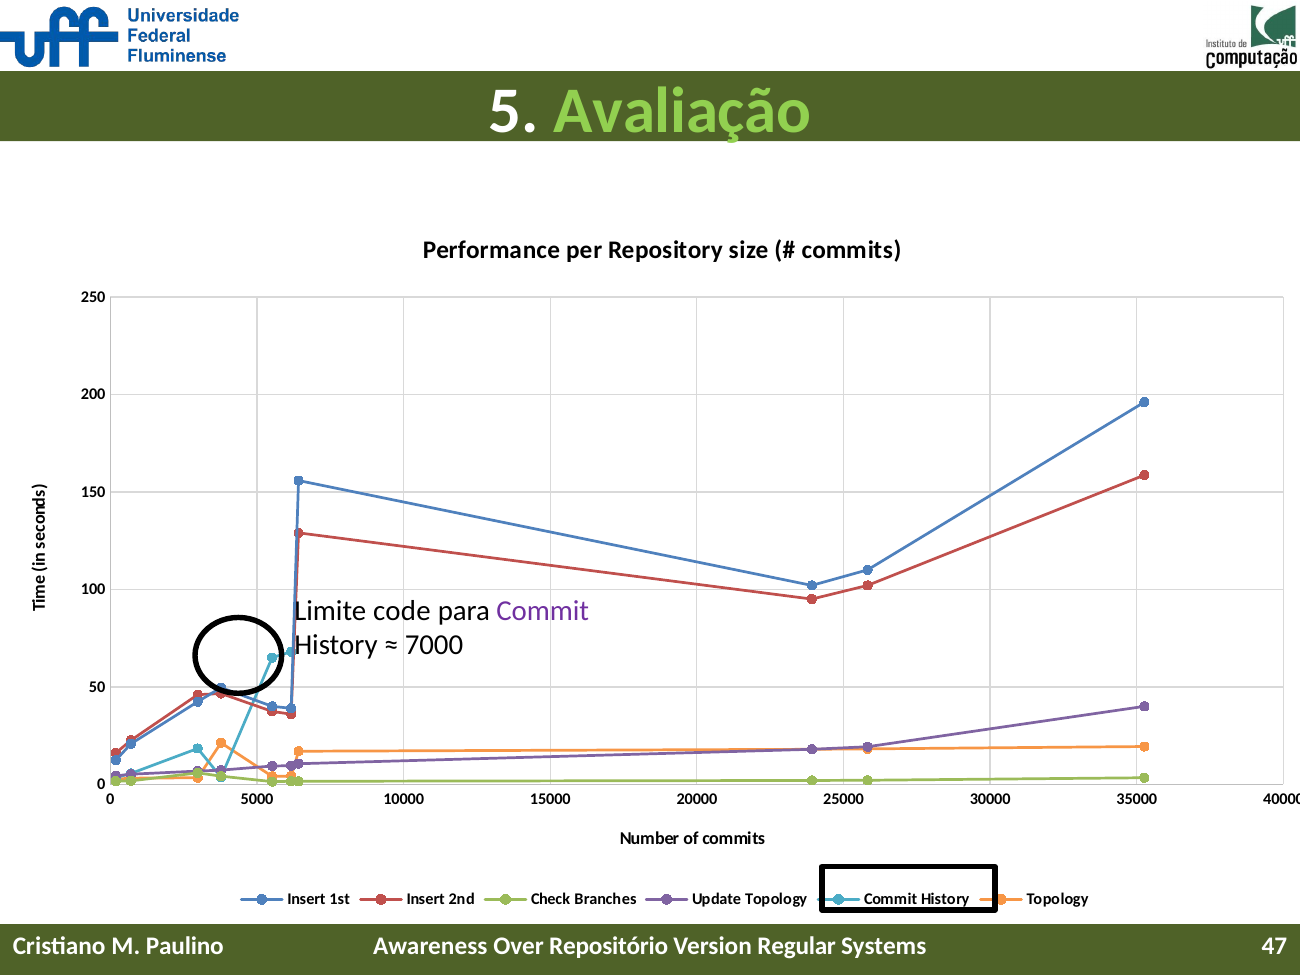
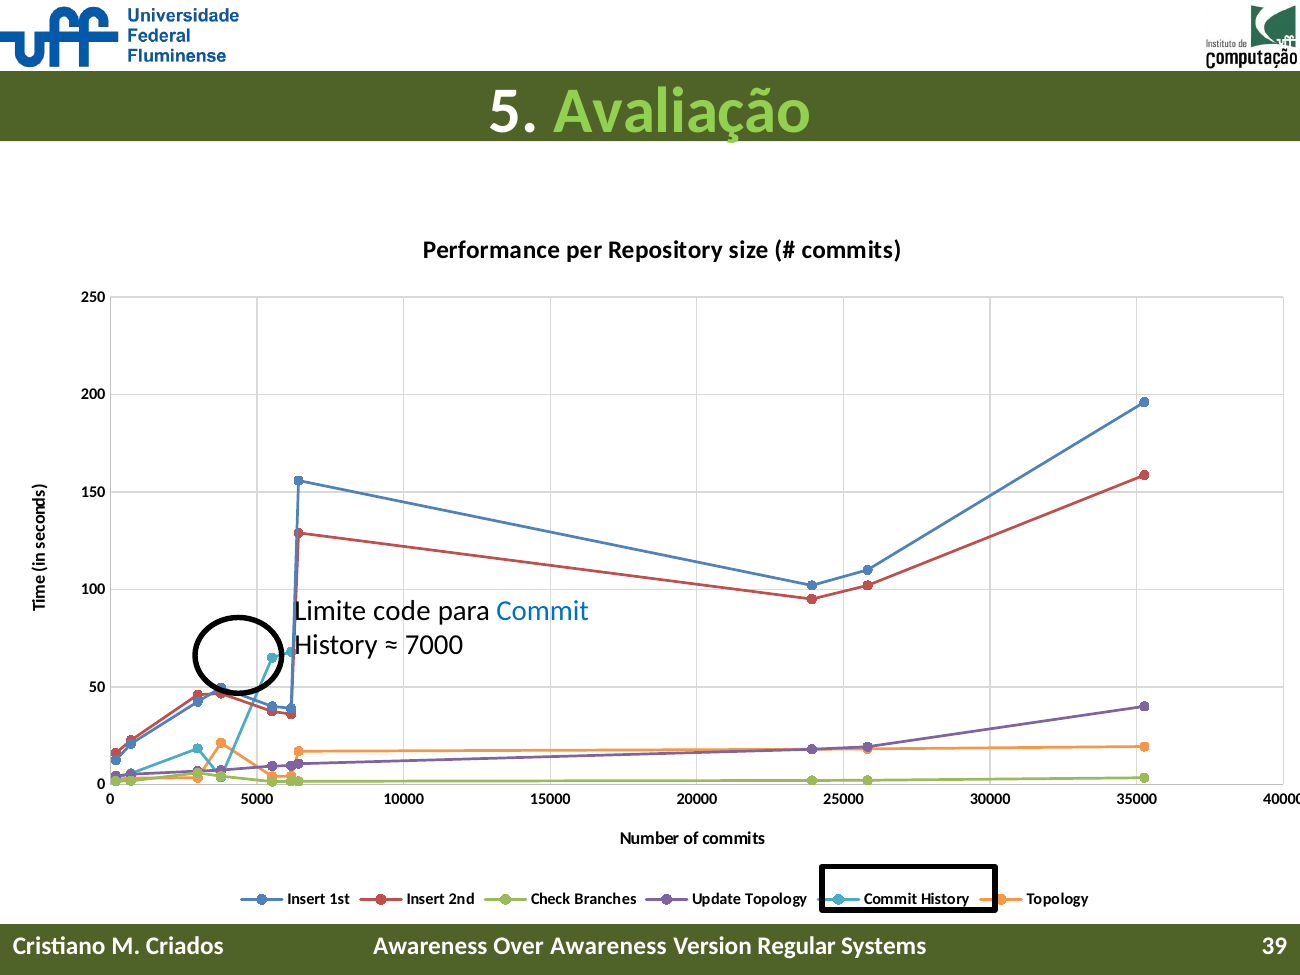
Commit at (543, 611) colour: purple -> blue
Paulino: Paulino -> Criados
Over Repositório: Repositório -> Awareness
47: 47 -> 39
